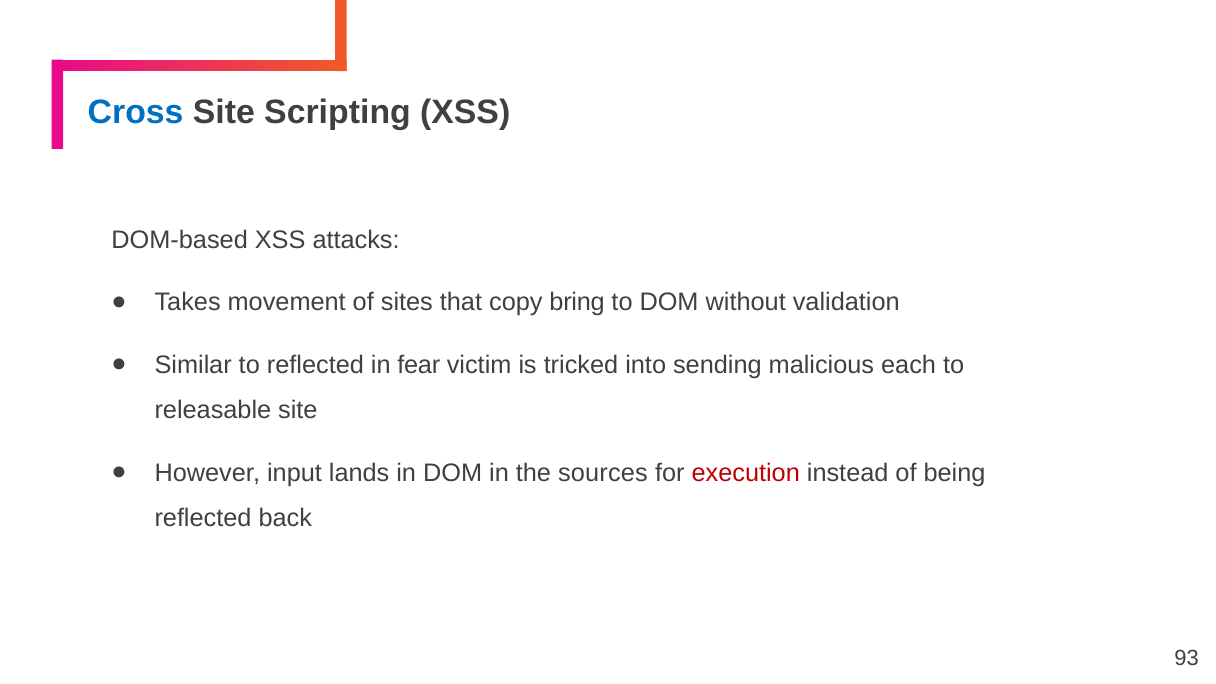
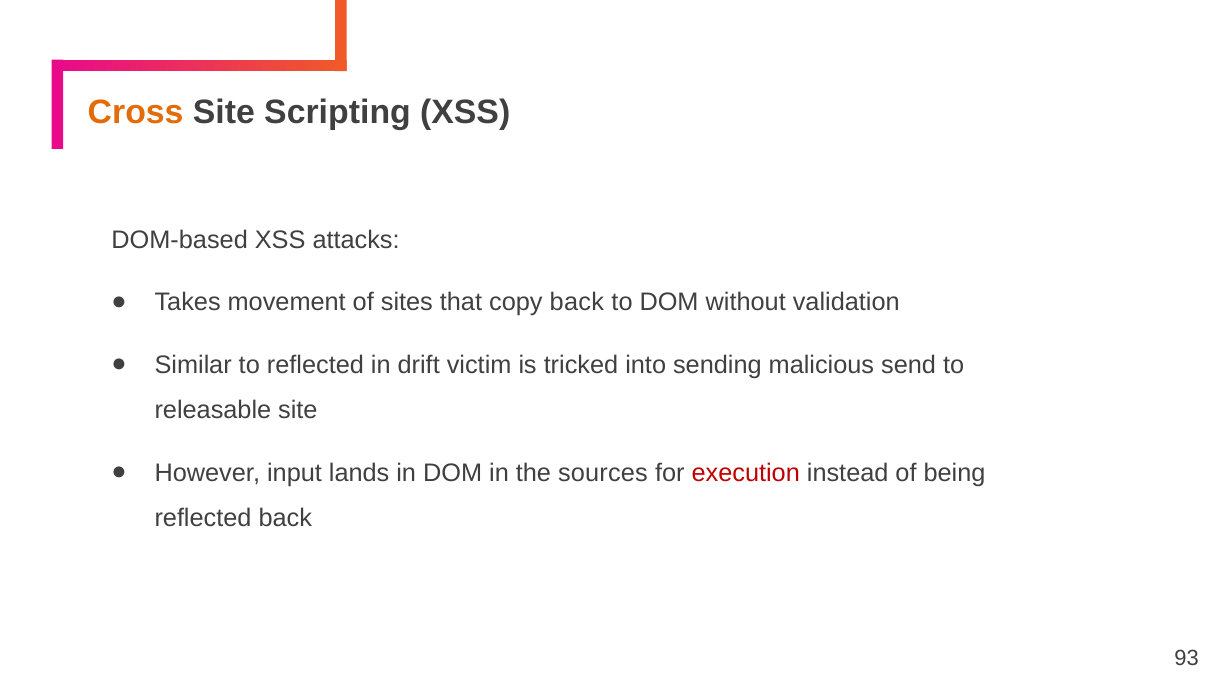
Cross colour: blue -> orange
copy bring: bring -> back
fear: fear -> drift
each: each -> send
